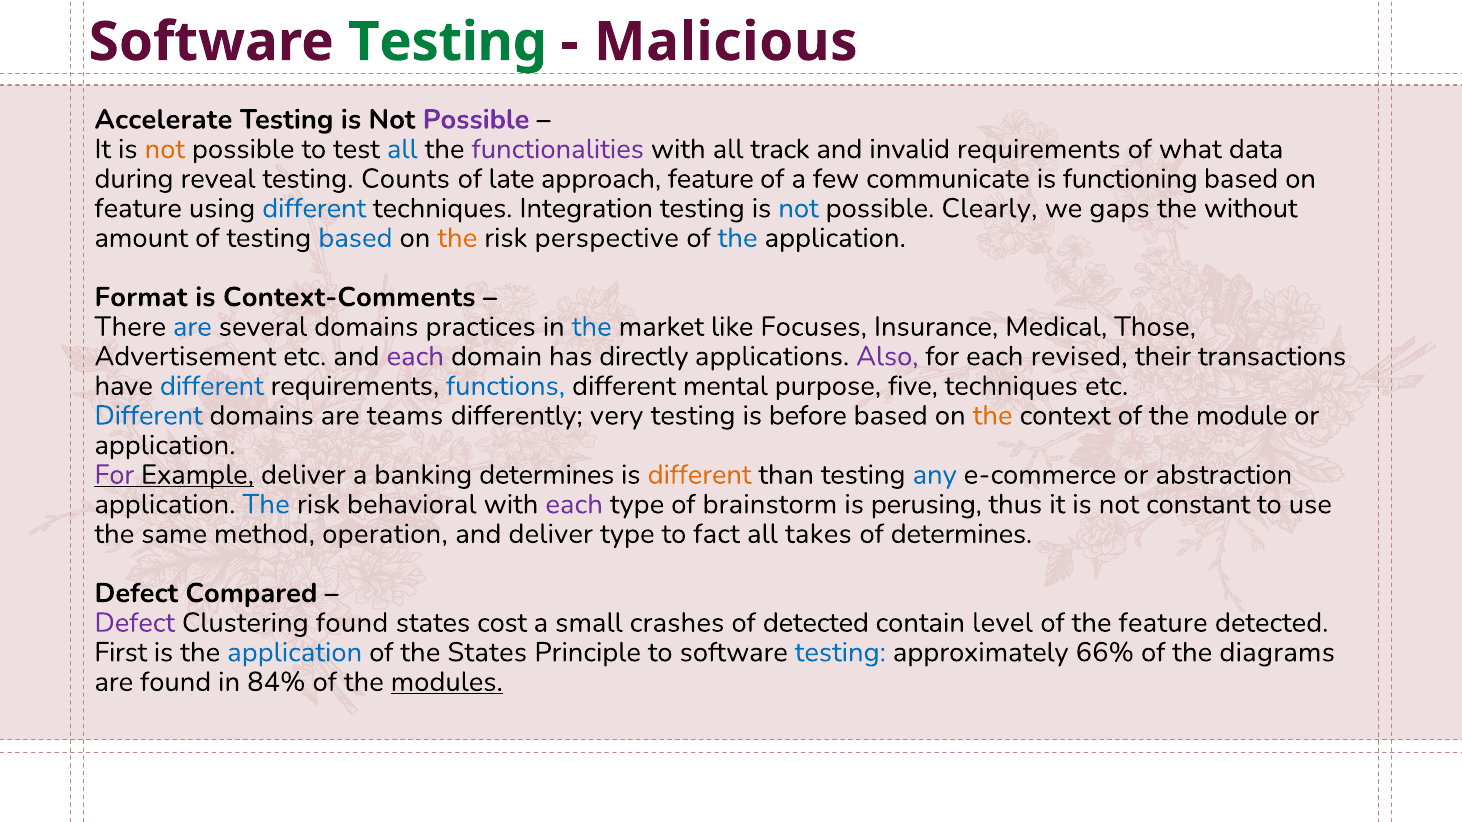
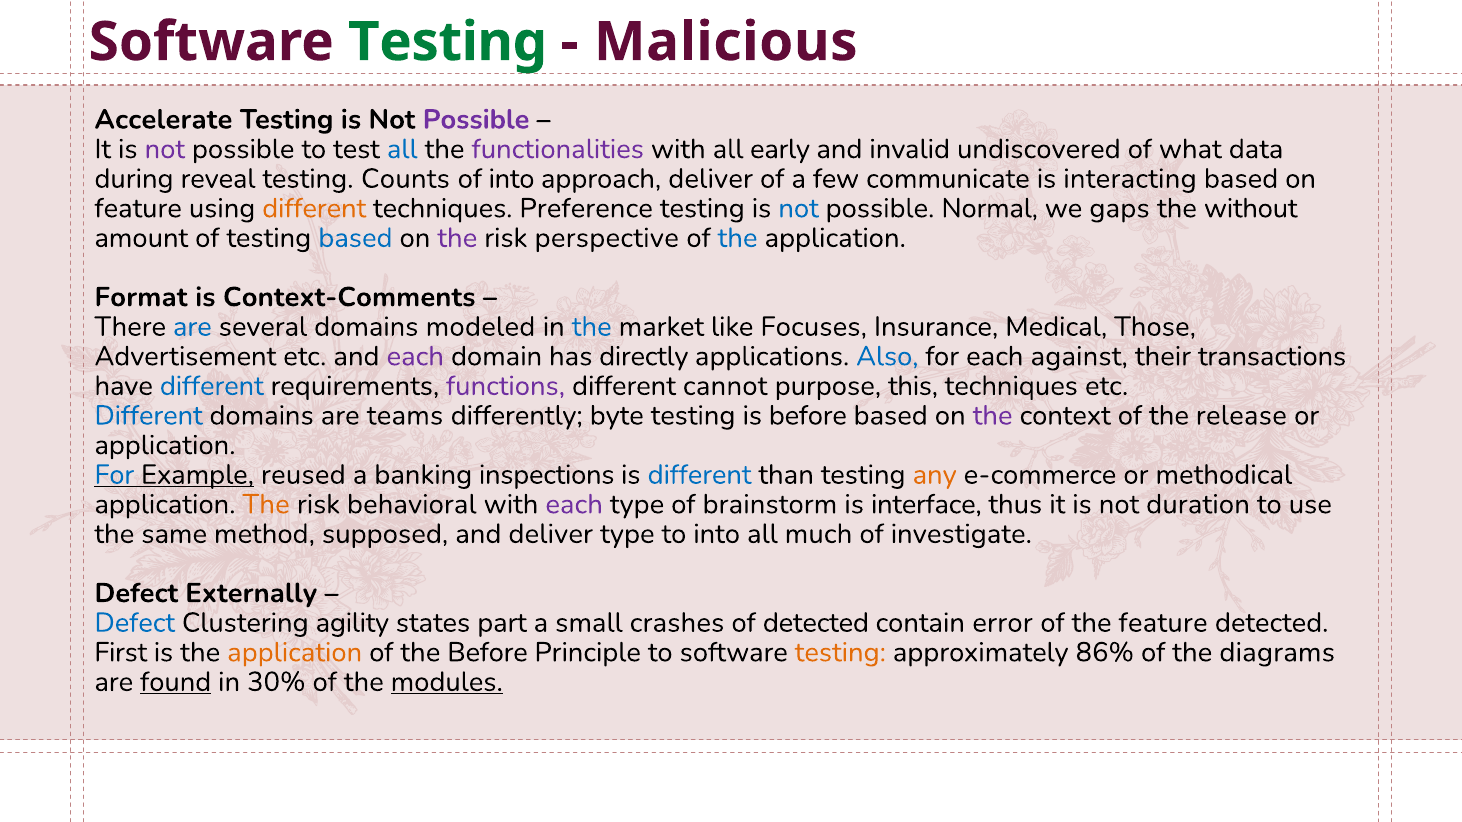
not at (165, 149) colour: orange -> purple
track: track -> early
invalid requirements: requirements -> undiscovered
of late: late -> into
approach feature: feature -> deliver
functioning: functioning -> interacting
different at (314, 208) colour: blue -> orange
Integration: Integration -> Preference
Clearly: Clearly -> Normal
the at (457, 238) colour: orange -> purple
practices: practices -> modeled
Also colour: purple -> blue
revised: revised -> against
functions colour: blue -> purple
mental: mental -> cannot
five: five -> this
very: very -> byte
the at (993, 416) colour: orange -> purple
module: module -> release
For at (114, 475) colour: purple -> blue
Example deliver: deliver -> reused
banking determines: determines -> inspections
different at (700, 475) colour: orange -> blue
any colour: blue -> orange
abstraction: abstraction -> methodical
The at (266, 504) colour: blue -> orange
perusing: perusing -> interface
constant: constant -> duration
operation: operation -> supposed
to fact: fact -> into
takes: takes -> much
of determines: determines -> investigate
Compared: Compared -> Externally
Defect at (135, 623) colour: purple -> blue
Clustering found: found -> agility
cost: cost -> part
level: level -> error
application at (295, 653) colour: blue -> orange
the States: States -> Before
testing at (840, 653) colour: blue -> orange
66%: 66% -> 86%
found at (176, 682) underline: none -> present
84%: 84% -> 30%
